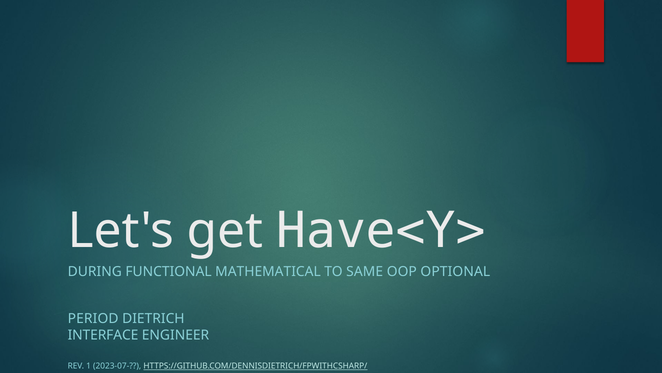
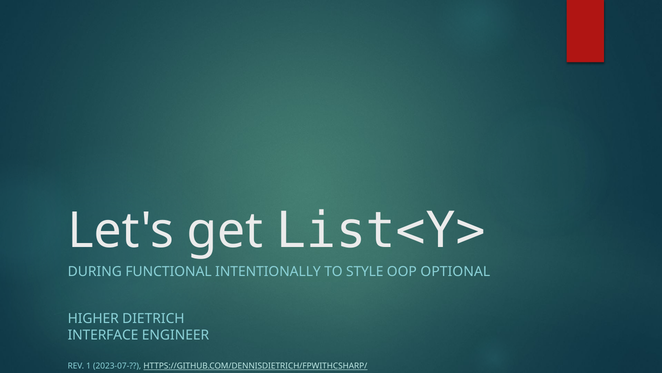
Have<Y>: Have<Y> -> List<Y>
MATHEMATICAL: MATHEMATICAL -> INTENTIONALLY
SAME: SAME -> STYLE
PERIOD: PERIOD -> HIGHER
